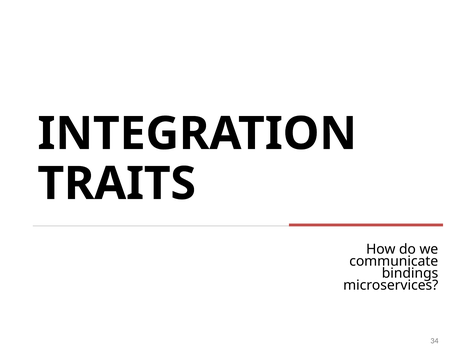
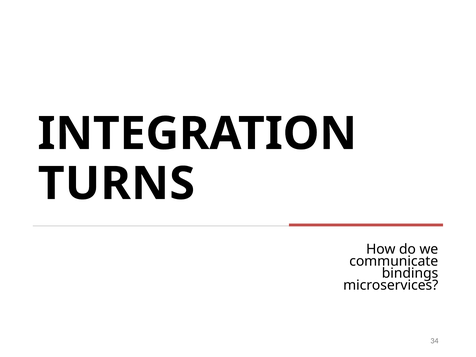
TRAITS: TRAITS -> TURNS
